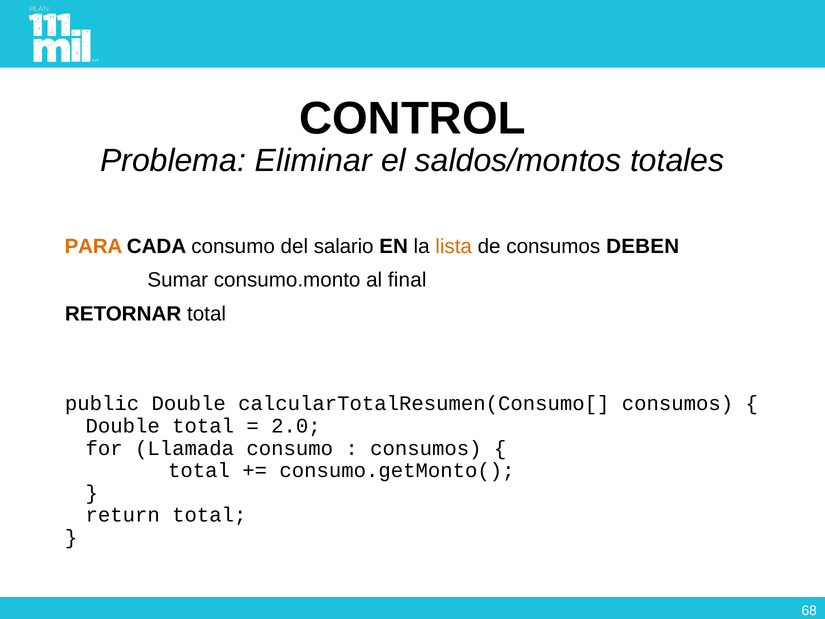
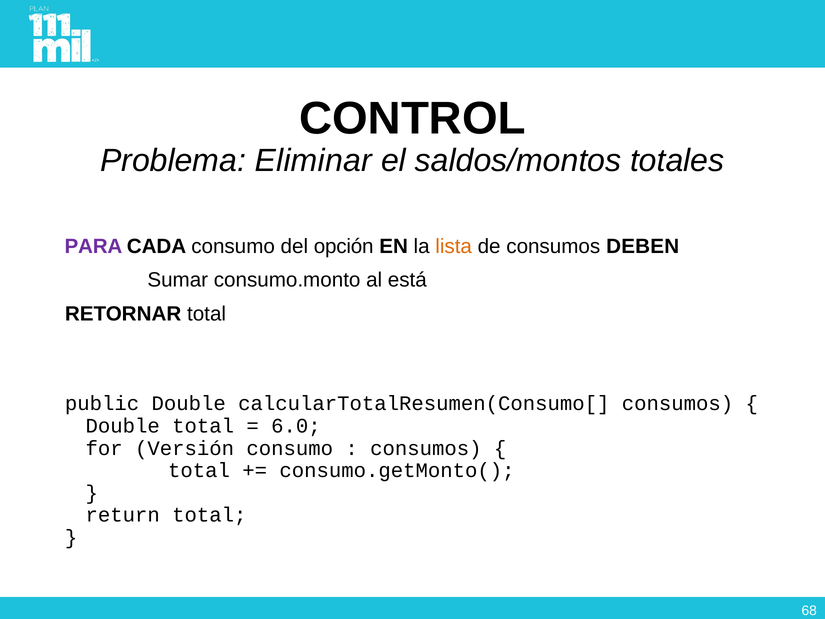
PARA colour: orange -> purple
salario: salario -> opción
final: final -> está
2.0: 2.0 -> 6.0
Llamada: Llamada -> Versión
